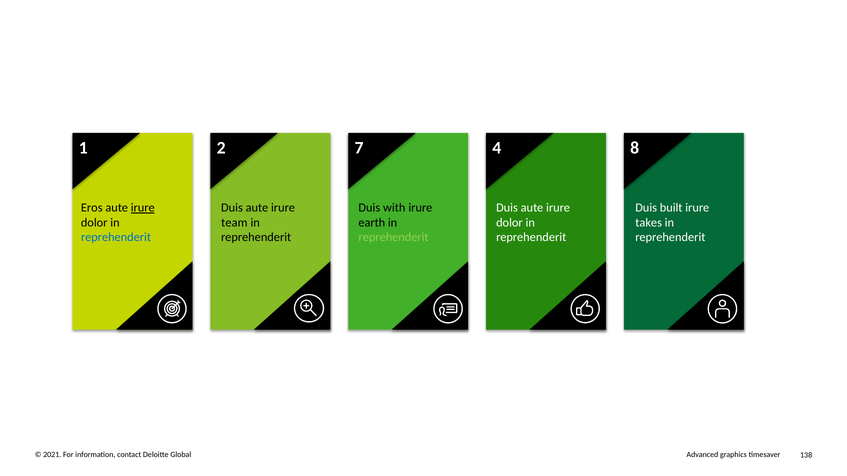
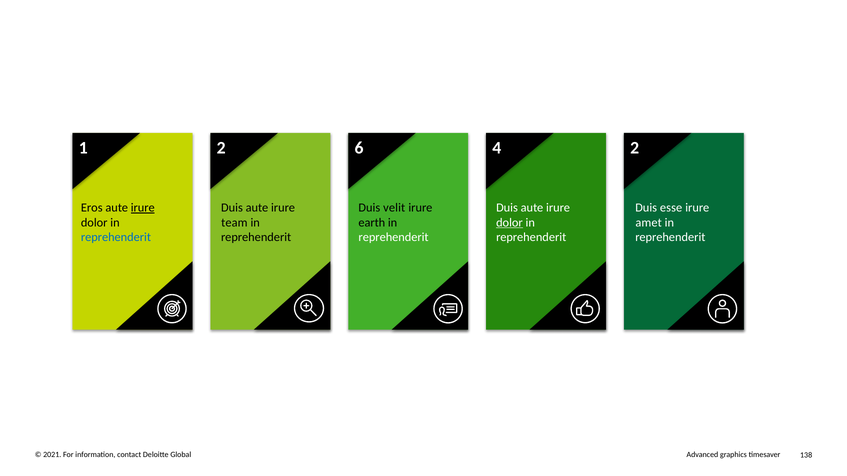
7: 7 -> 6
4 8: 8 -> 2
with: with -> velit
built: built -> esse
dolor at (509, 223) underline: none -> present
takes: takes -> amet
reprehenderit at (394, 238) colour: light green -> white
